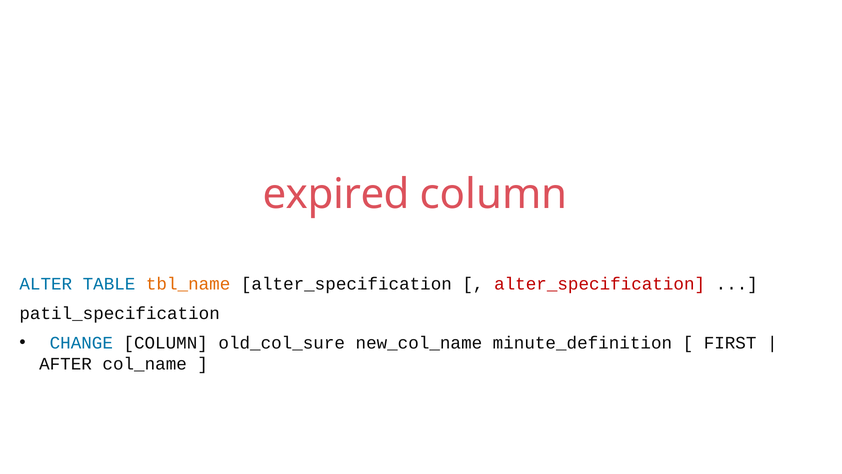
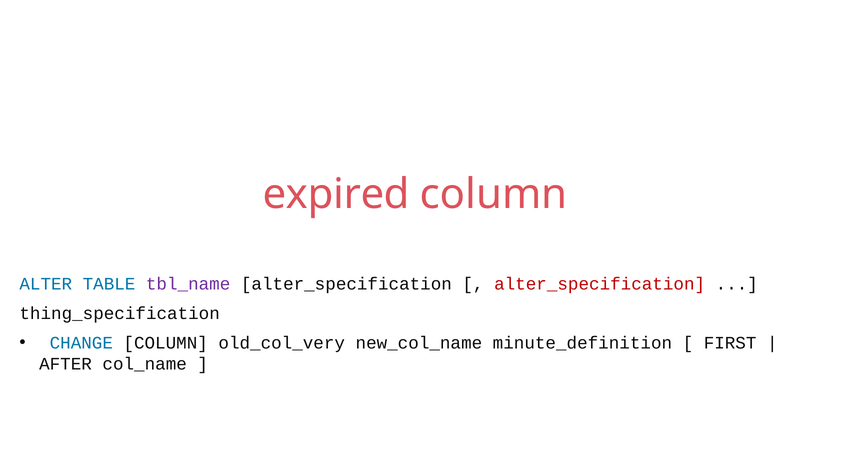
tbl_name colour: orange -> purple
patil_specification: patil_specification -> thing_specification
old_col_sure: old_col_sure -> old_col_very
